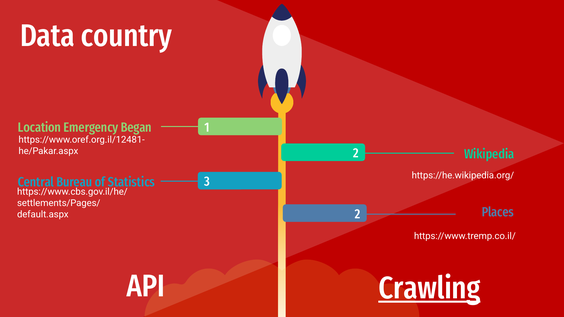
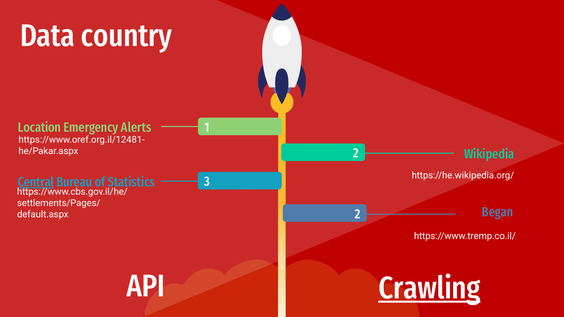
Began: Began -> Alerts
Central underline: none -> present
Places: Places -> Began
